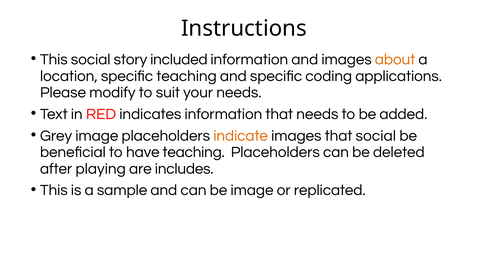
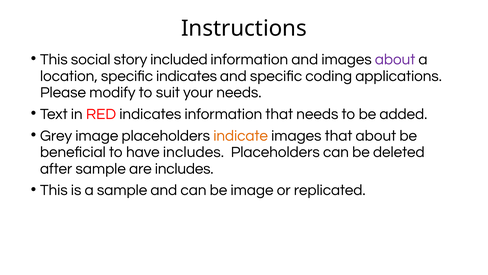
about at (395, 59) colour: orange -> purple
specific teaching: teaching -> indicates
that social: social -> about
have teaching: teaching -> includes
after playing: playing -> sample
